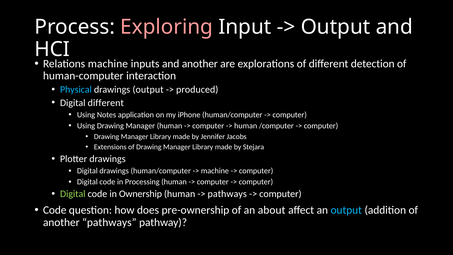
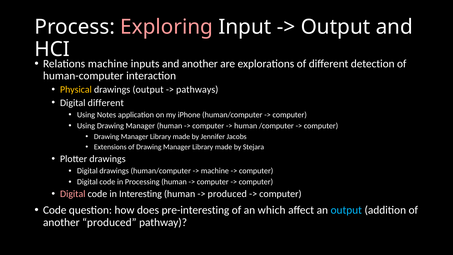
Physical colour: light blue -> yellow
produced: produced -> pathways
Digital at (73, 194) colour: light green -> pink
Ownership: Ownership -> Interesting
pathways at (227, 194): pathways -> produced
pre-ownership: pre-ownership -> pre-interesting
about: about -> which
another pathways: pathways -> produced
